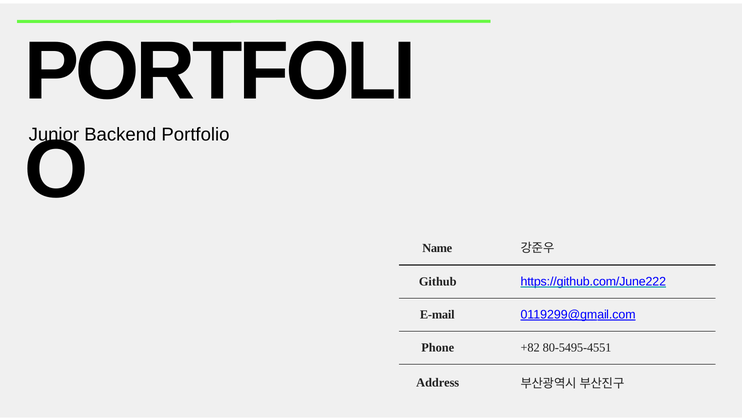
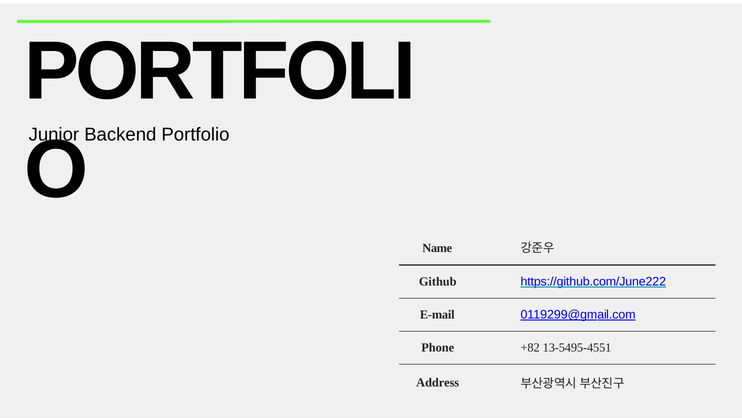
80-5495-4551: 80-5495-4551 -> 13-5495-4551
